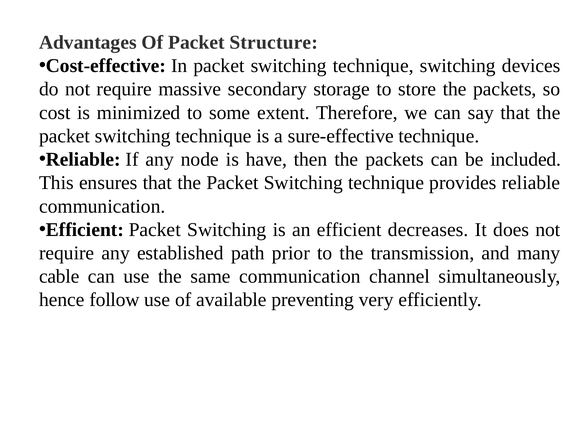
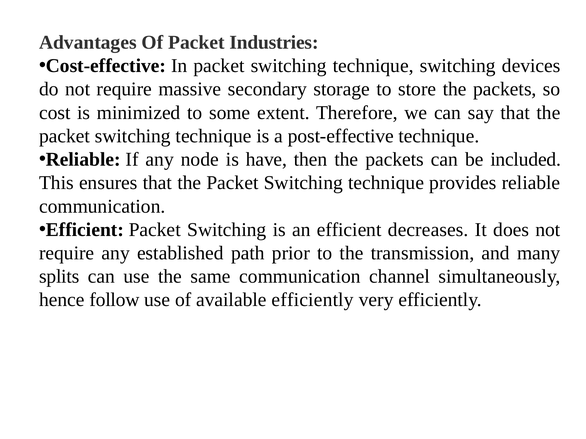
Structure: Structure -> Industries
sure-effective: sure-effective -> post-effective
cable: cable -> splits
available preventing: preventing -> efficiently
